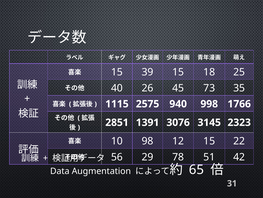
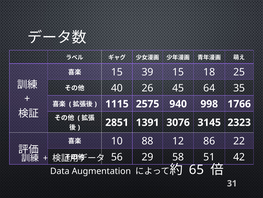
73: 73 -> 64
98: 98 -> 88
12 15: 15 -> 86
78: 78 -> 58
